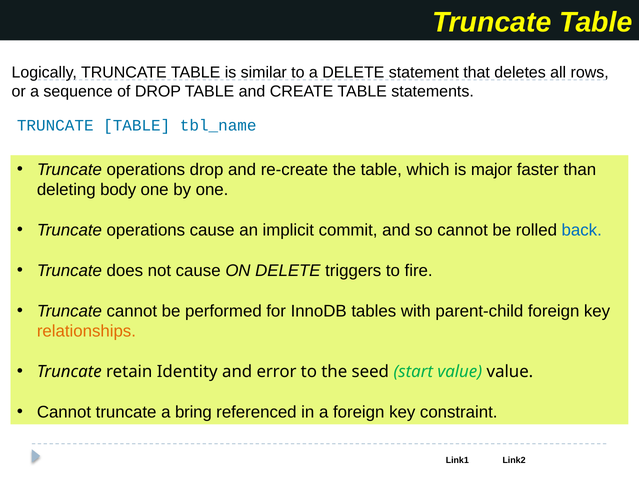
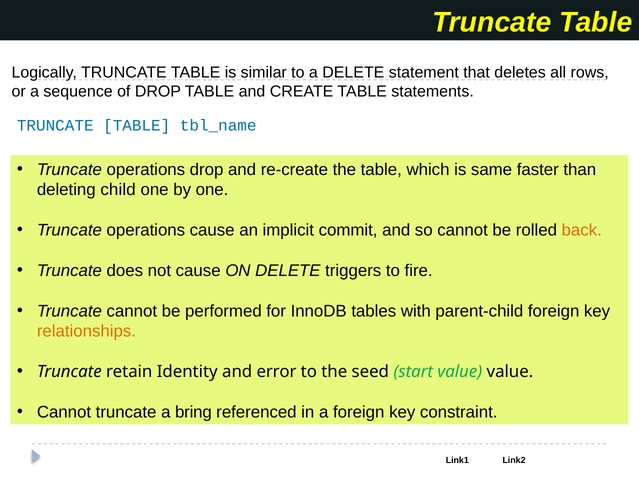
major: major -> same
body: body -> child
back colour: blue -> orange
